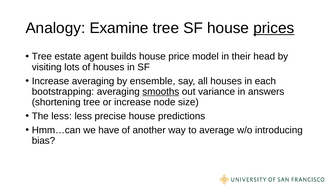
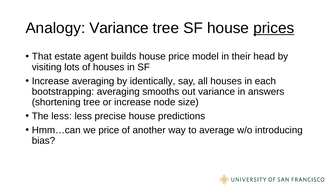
Analogy Examine: Examine -> Variance
Tree at (42, 57): Tree -> That
ensemble: ensemble -> identically
smooths underline: present -> none
we have: have -> price
